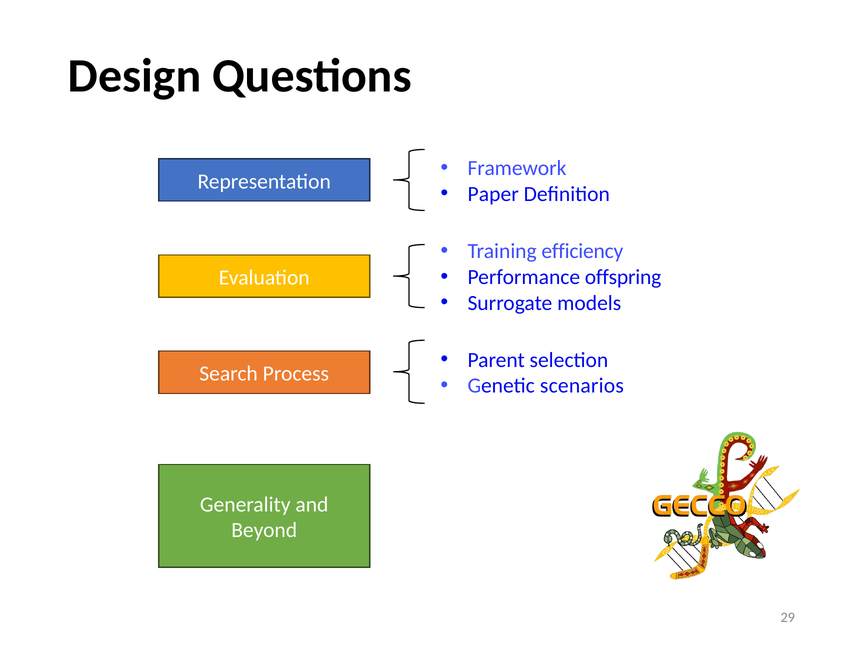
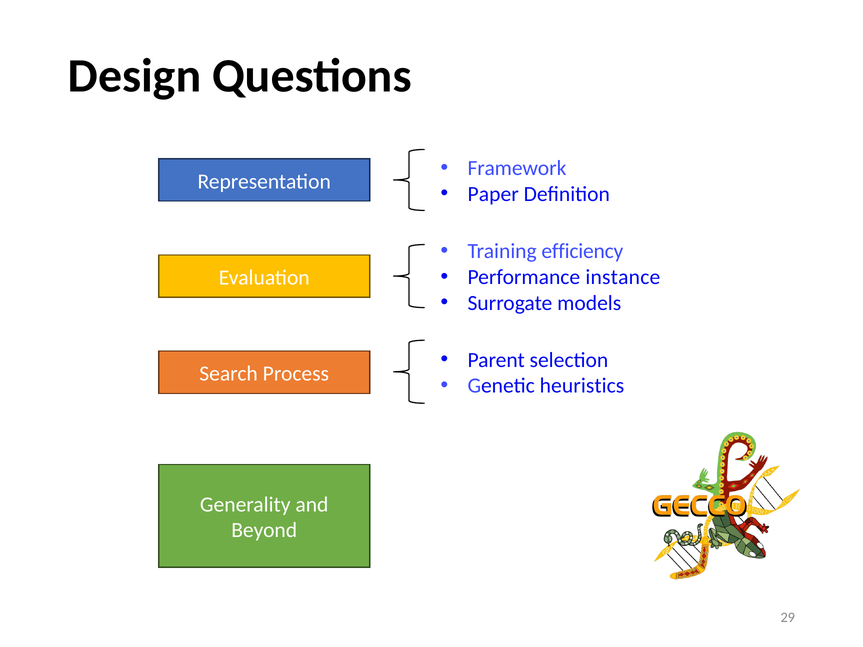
offspring: offspring -> instance
scenarios: scenarios -> heuristics
